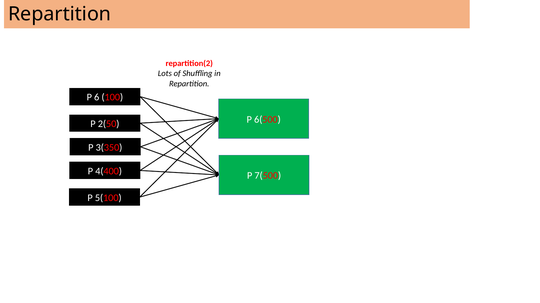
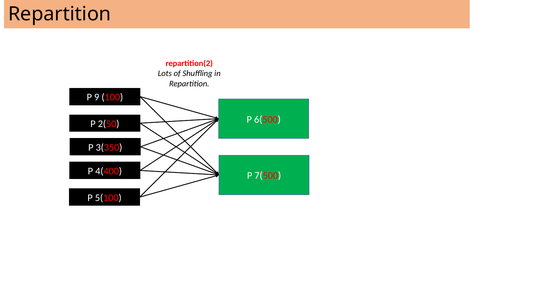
6: 6 -> 9
